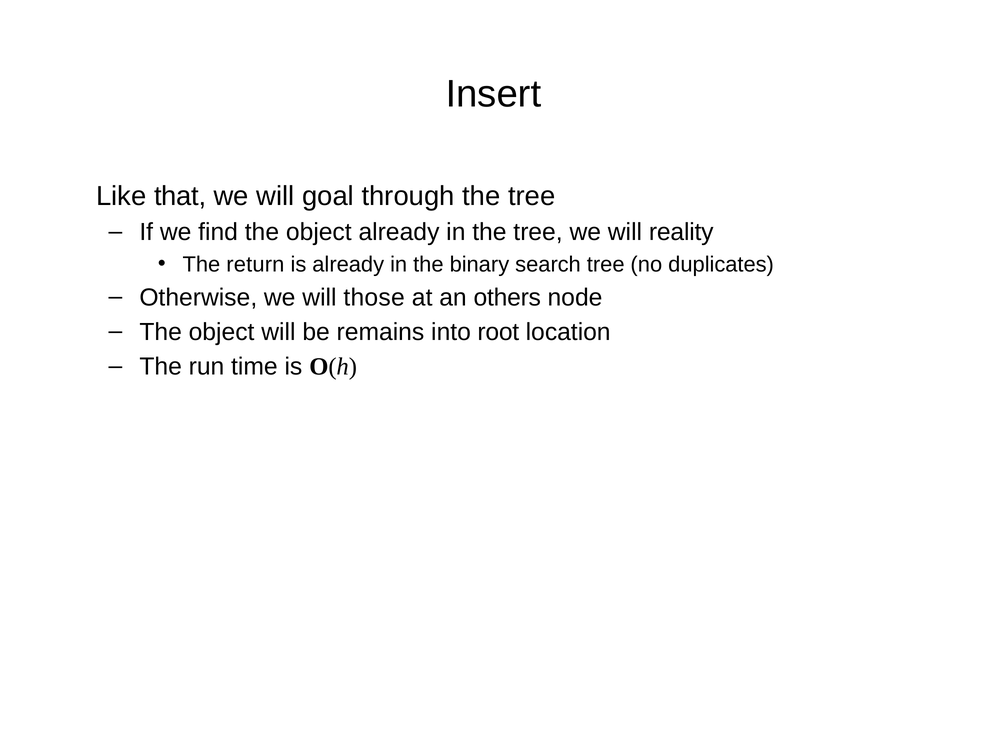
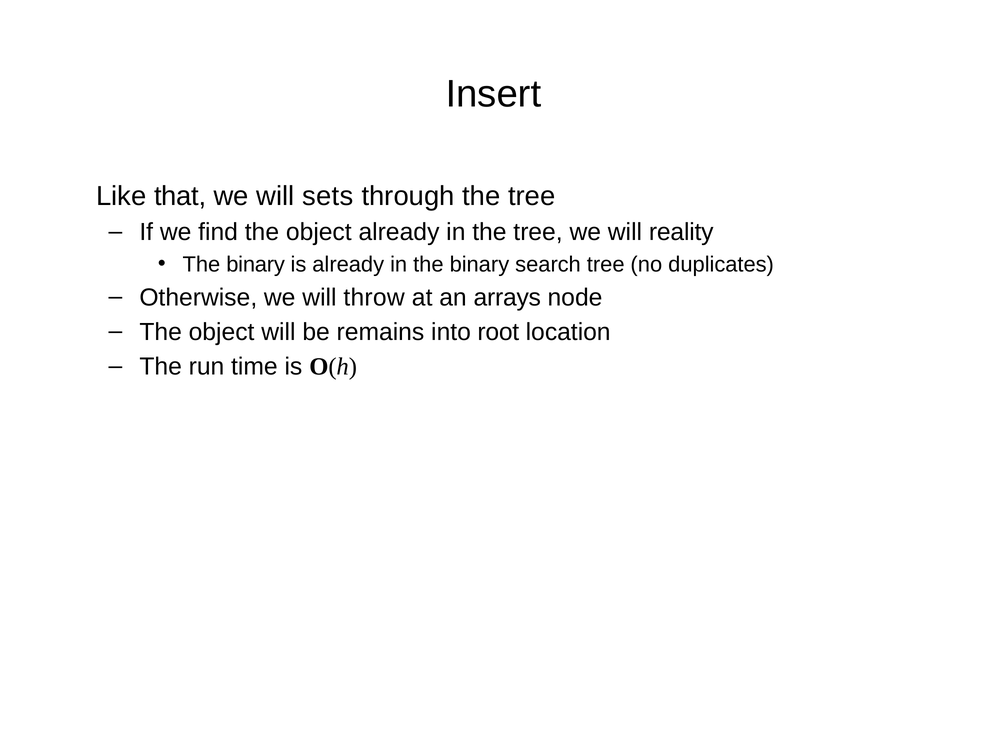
goal: goal -> sets
return at (255, 264): return -> binary
those: those -> throw
others: others -> arrays
